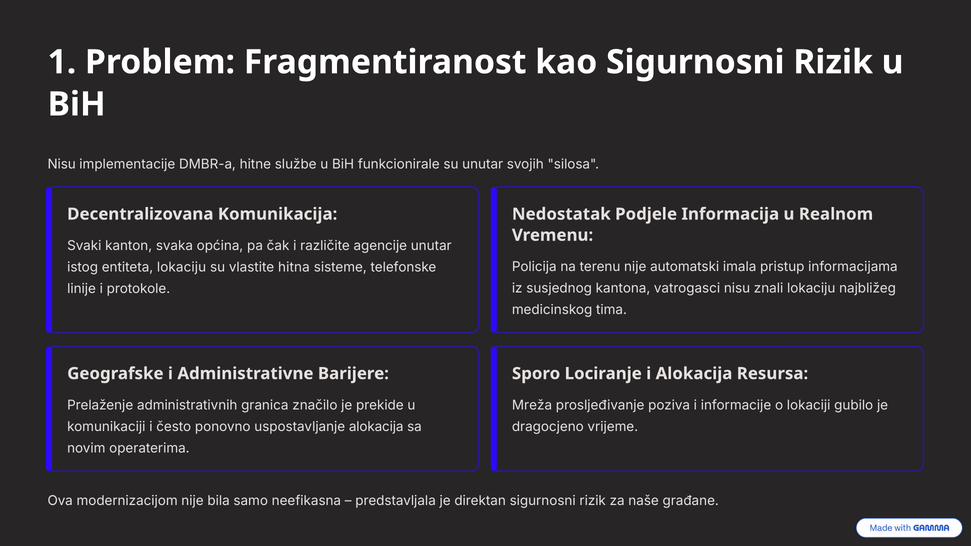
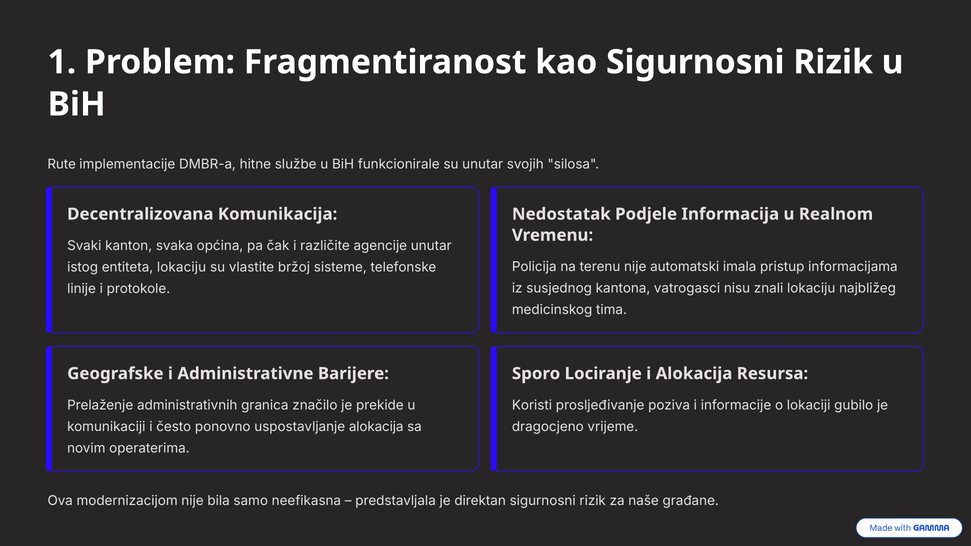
Nisu at (62, 164): Nisu -> Rute
hitna: hitna -> bržoj
Mreža: Mreža -> Koristi
